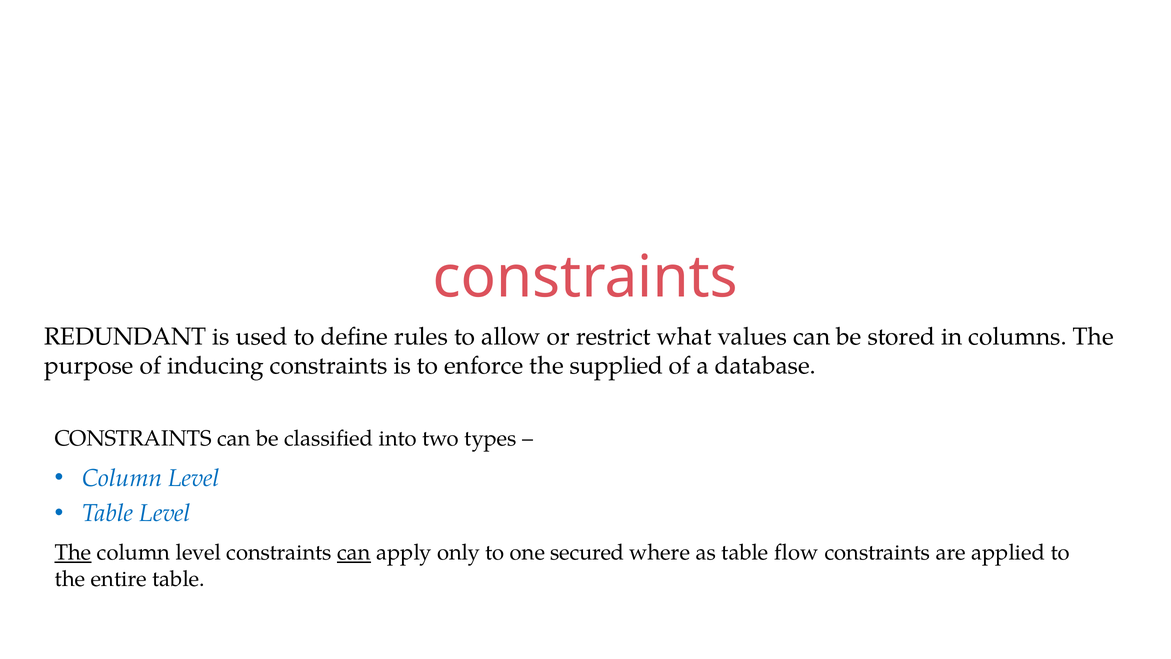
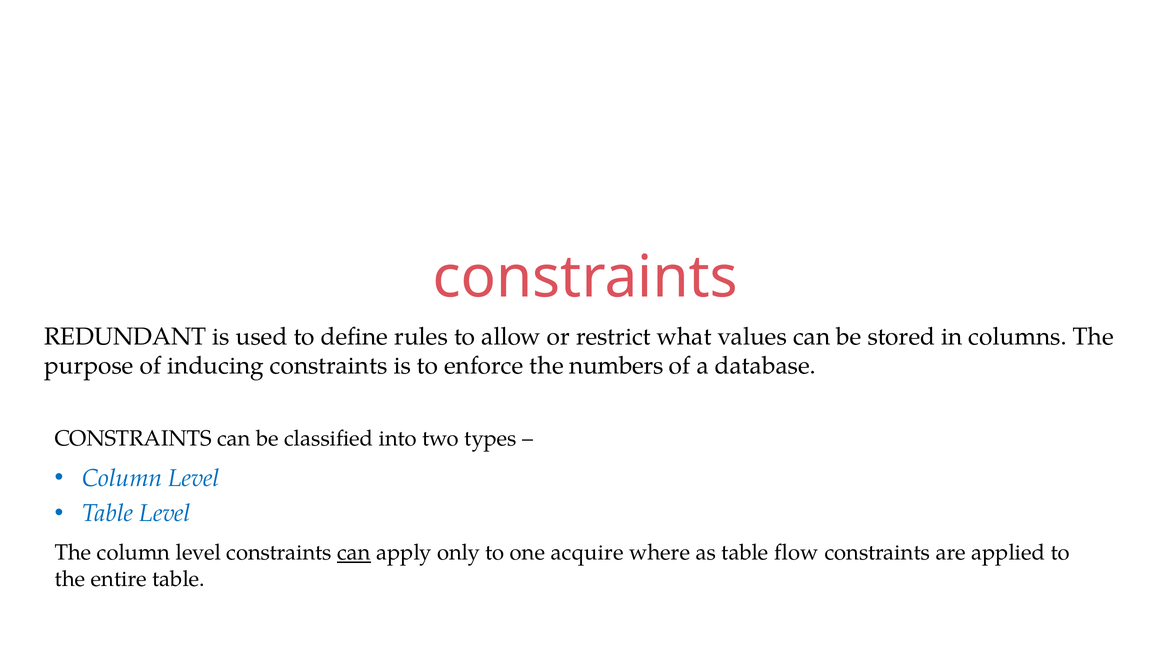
supplied: supplied -> numbers
The at (73, 552) underline: present -> none
secured: secured -> acquire
